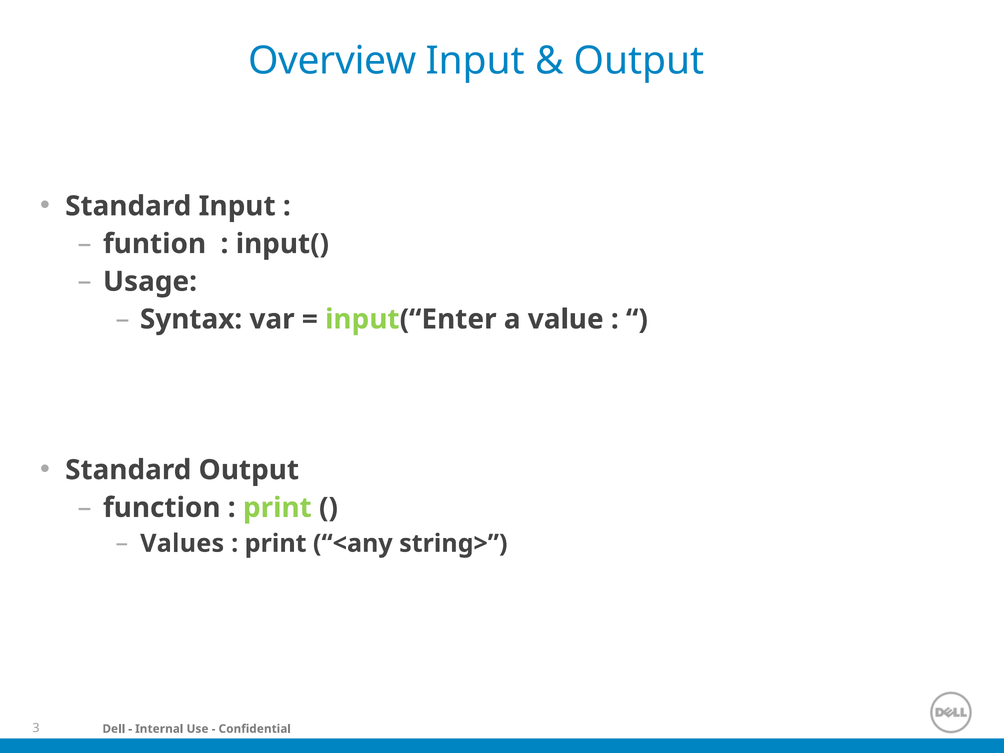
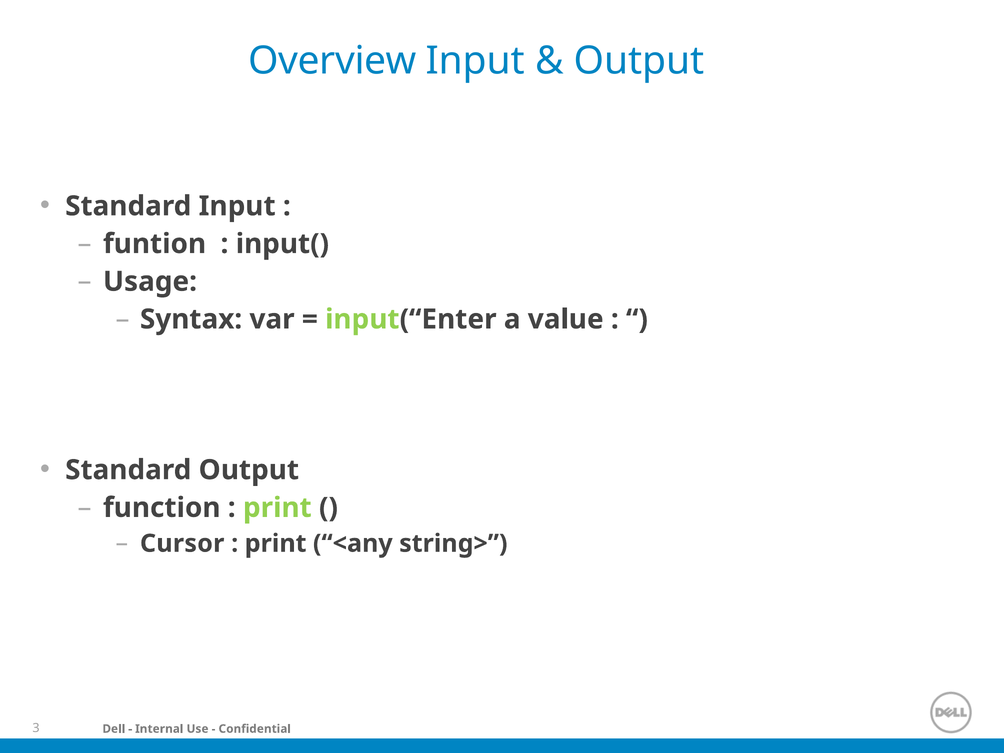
Values: Values -> Cursor
